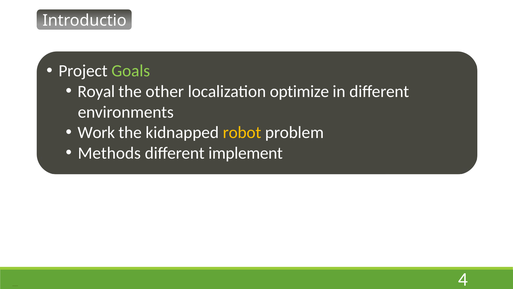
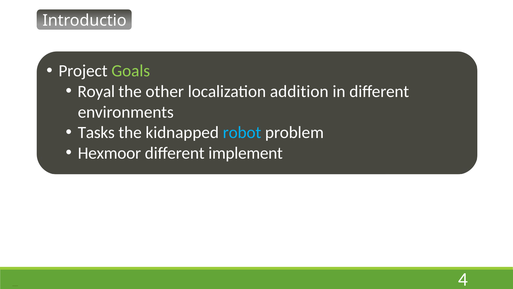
optimize: optimize -> addition
Work: Work -> Tasks
robot colour: yellow -> light blue
Methods: Methods -> Hexmoor
